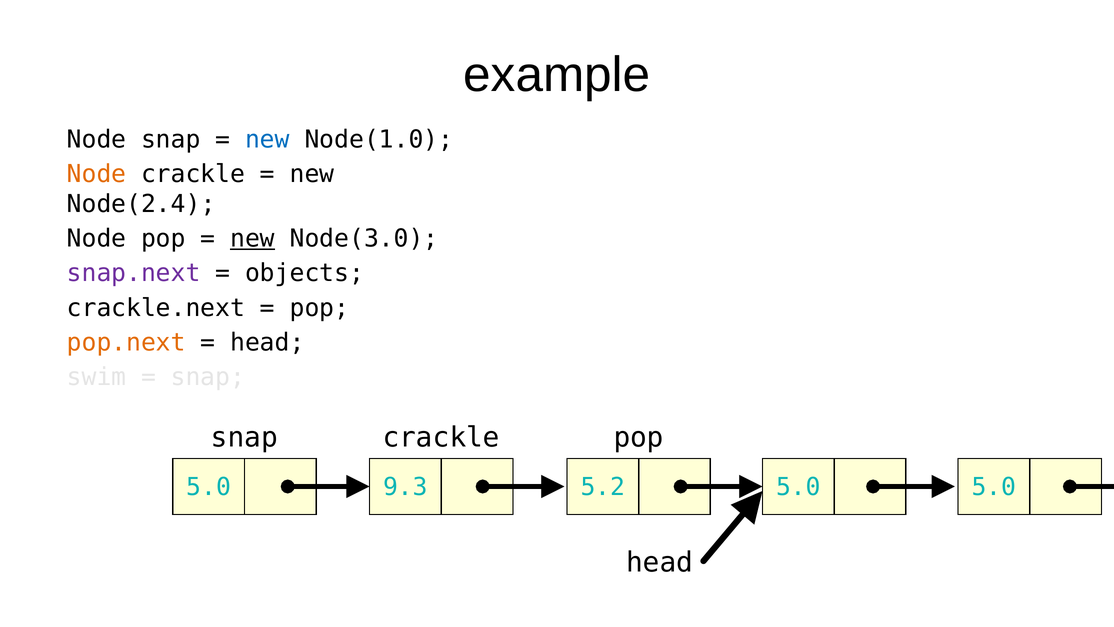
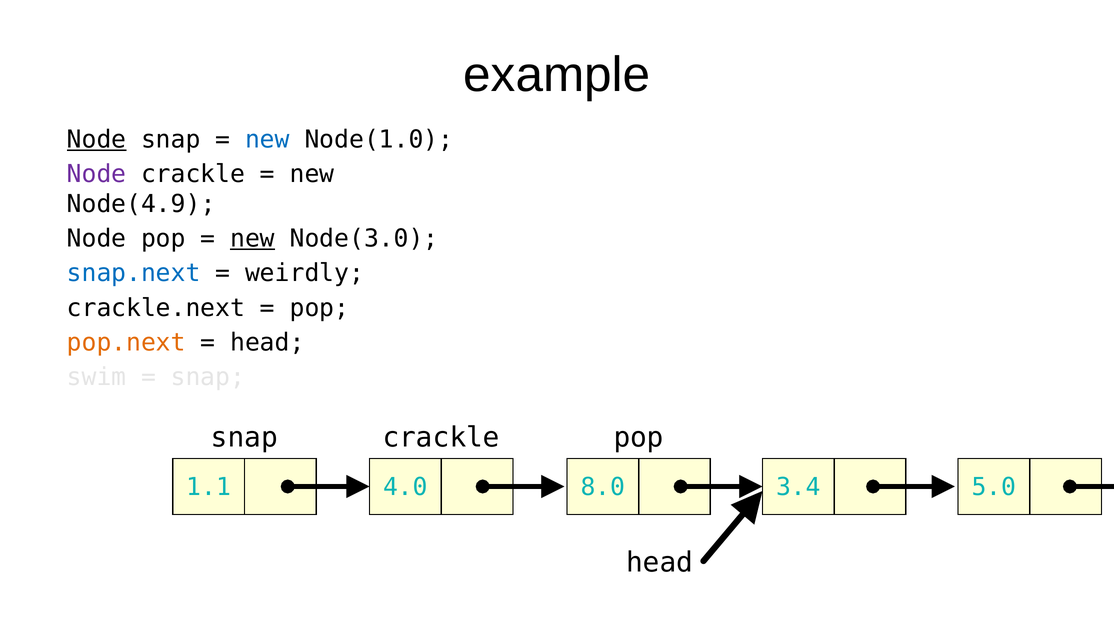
Node at (97, 140) underline: none -> present
Node at (97, 174) colour: orange -> purple
Node(2.4: Node(2.4 -> Node(4.9
snap.next colour: purple -> blue
objects: objects -> weirdly
5.0 at (209, 487): 5.0 -> 1.1
9.3: 9.3 -> 4.0
5.2: 5.2 -> 8.0
5.0 at (798, 487): 5.0 -> 3.4
